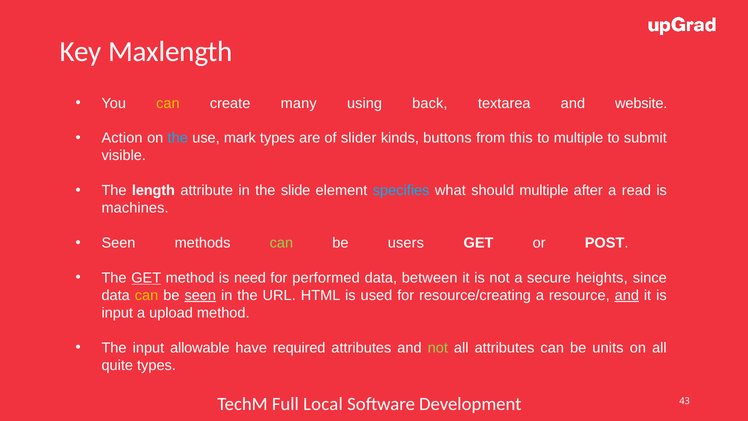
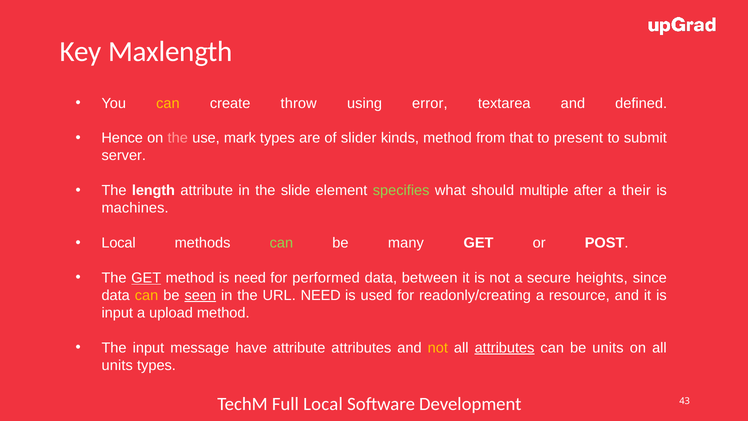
many: many -> throw
back: back -> error
website: website -> defined
Action: Action -> Hence
the at (178, 138) colour: light blue -> pink
kinds buttons: buttons -> method
this: this -> that
to multiple: multiple -> present
visible: visible -> server
specifies colour: light blue -> light green
read: read -> their
Seen at (118, 243): Seen -> Local
users: users -> many
URL HTML: HTML -> NEED
resource/creating: resource/creating -> readonly/creating
and at (627, 295) underline: present -> none
allowable: allowable -> message
have required: required -> attribute
not at (438, 348) colour: light green -> yellow
attributes at (505, 348) underline: none -> present
quite at (117, 365): quite -> units
